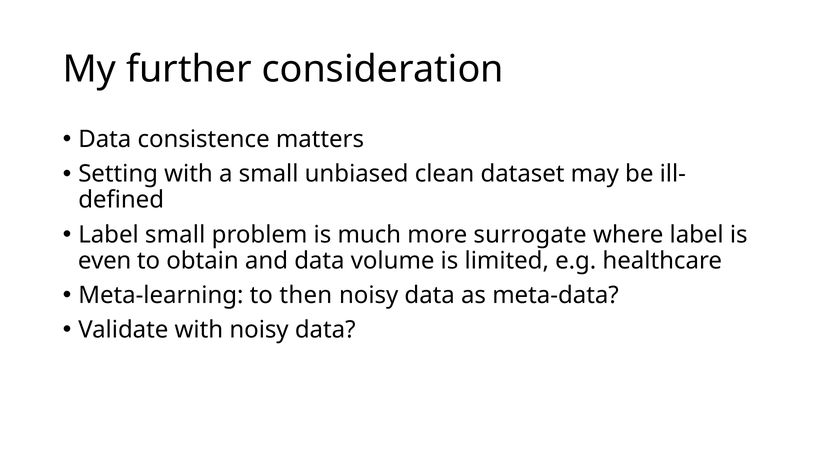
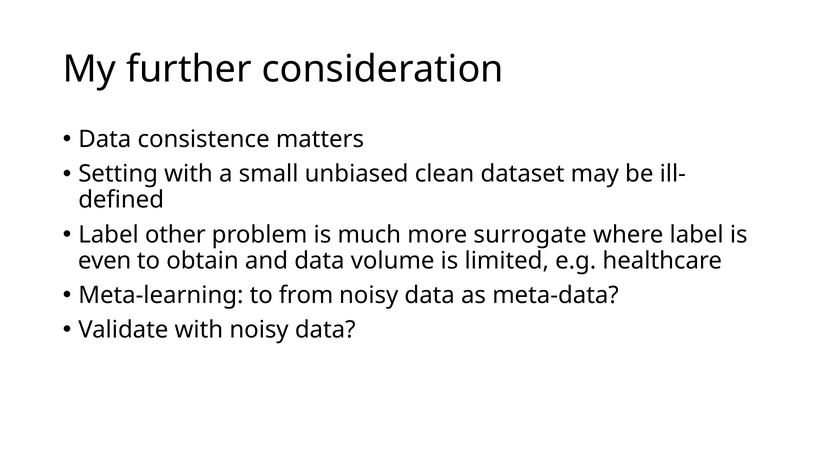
Label small: small -> other
then: then -> from
